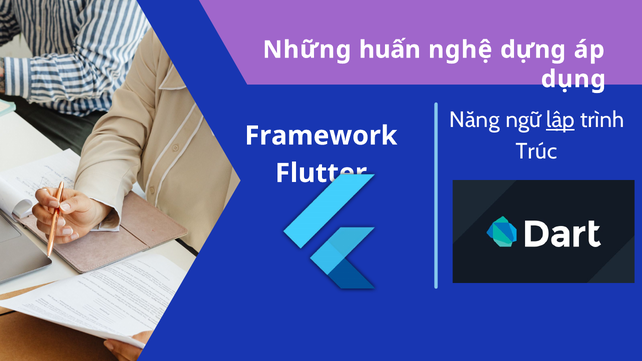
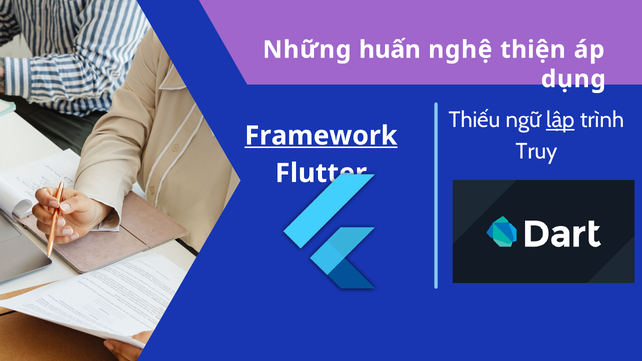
dựng: dựng -> thiện
Năng: Năng -> Thiếu
Framework underline: none -> present
Trúc: Trúc -> Truy
